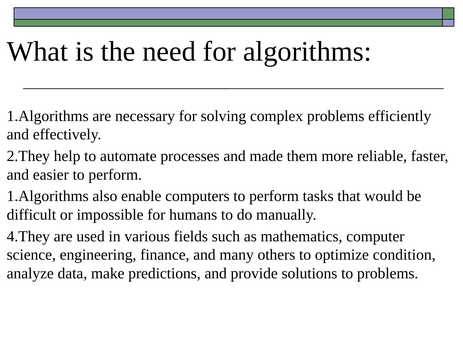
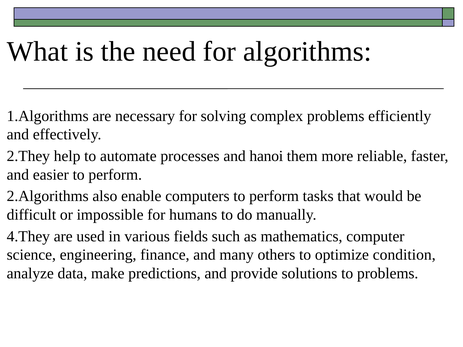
made: made -> hanoi
1.Algorithms at (48, 196): 1.Algorithms -> 2.Algorithms
